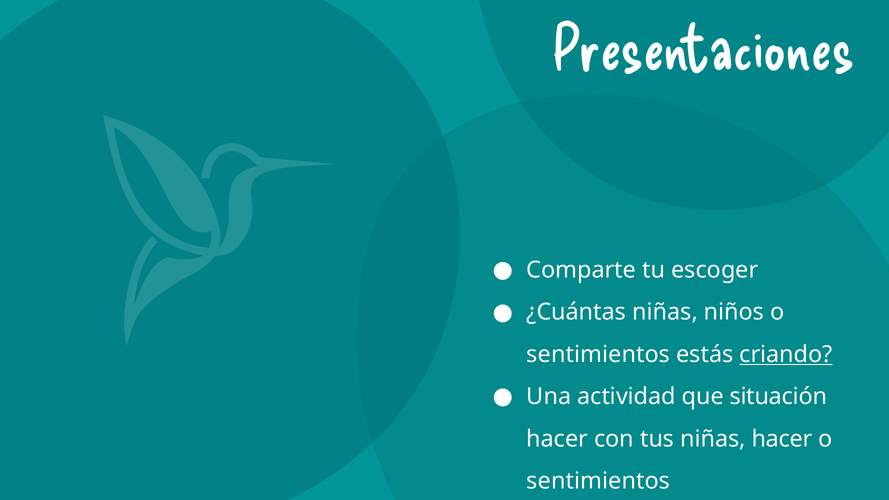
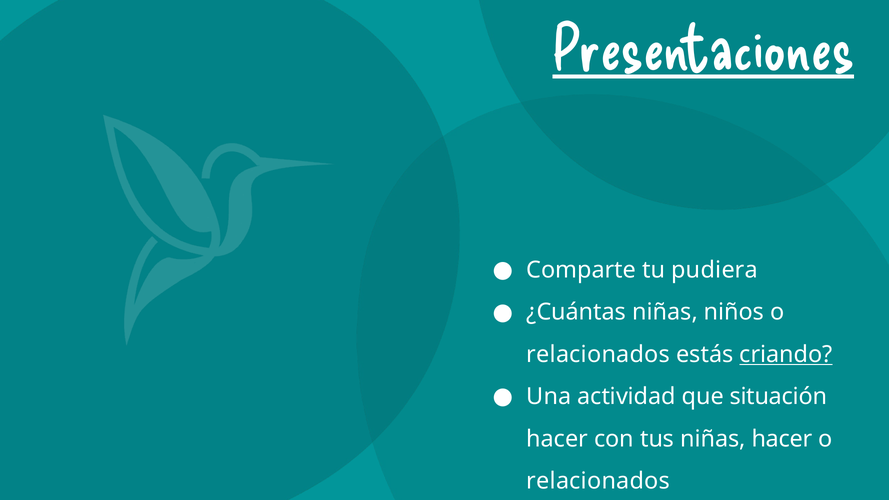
Presentaciones underline: none -> present
escoger: escoger -> pudiera
sentimientos at (598, 354): sentimientos -> relacionados
sentimientos at (598, 481): sentimientos -> relacionados
